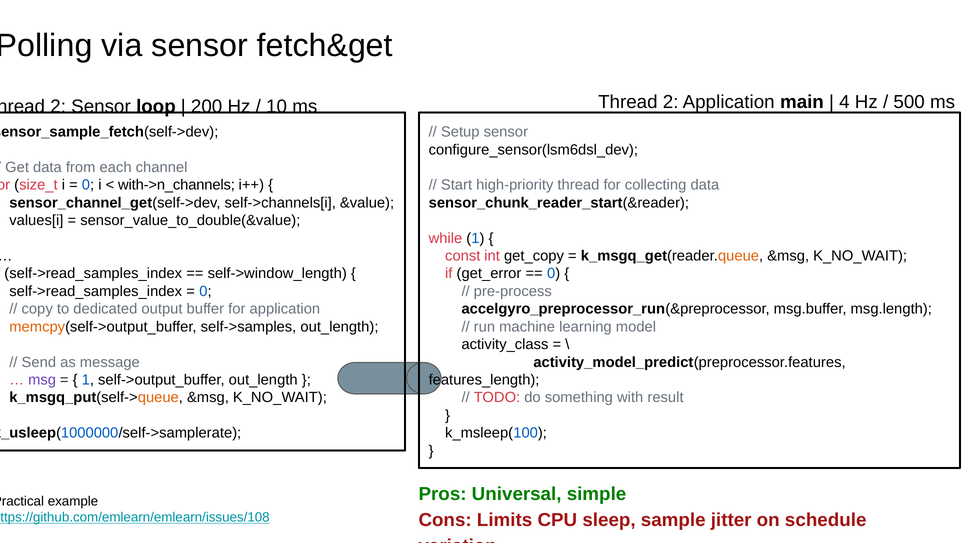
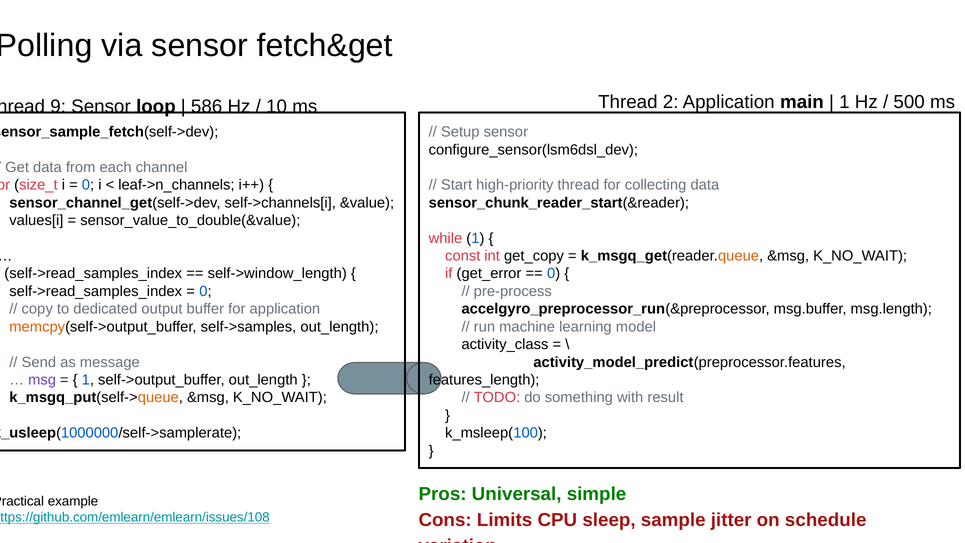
4 at (844, 102): 4 -> 1
2 at (58, 106): 2 -> 9
200: 200 -> 586
with->n_channels: with->n_channels -> leaf->n_channels
